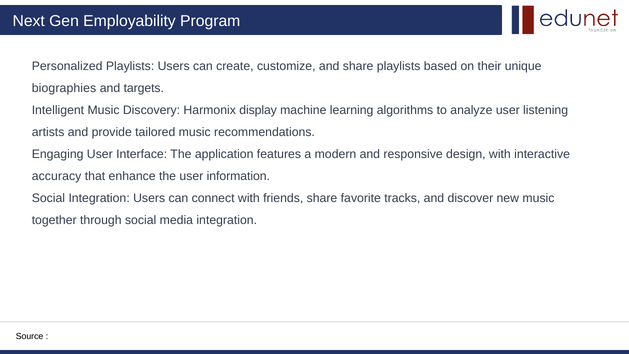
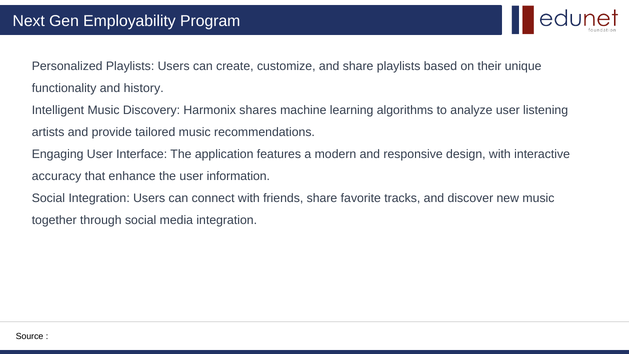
biographies: biographies -> functionality
targets: targets -> history
display: display -> shares
